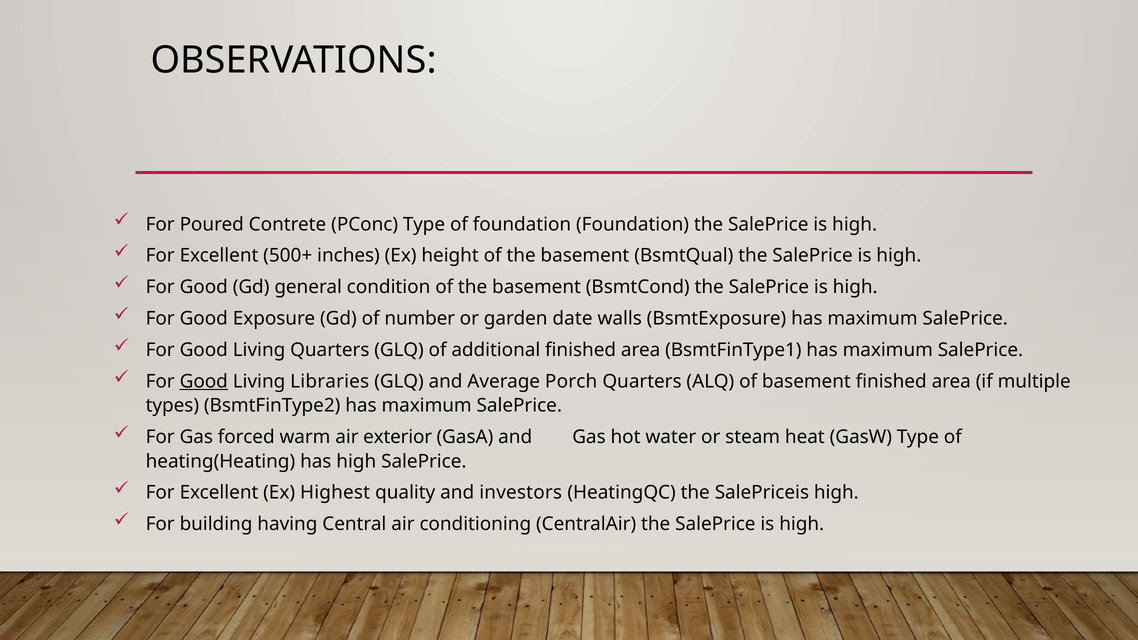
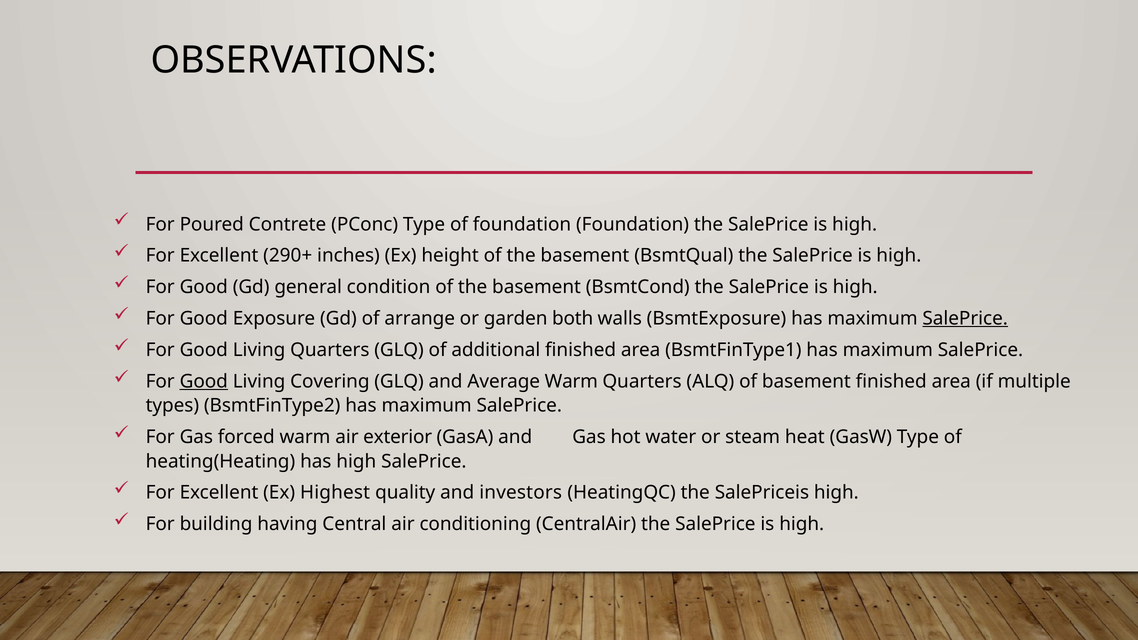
500+: 500+ -> 290+
number: number -> arrange
date: date -> both
SalePrice at (965, 319) underline: none -> present
Libraries: Libraries -> Covering
Average Porch: Porch -> Warm
